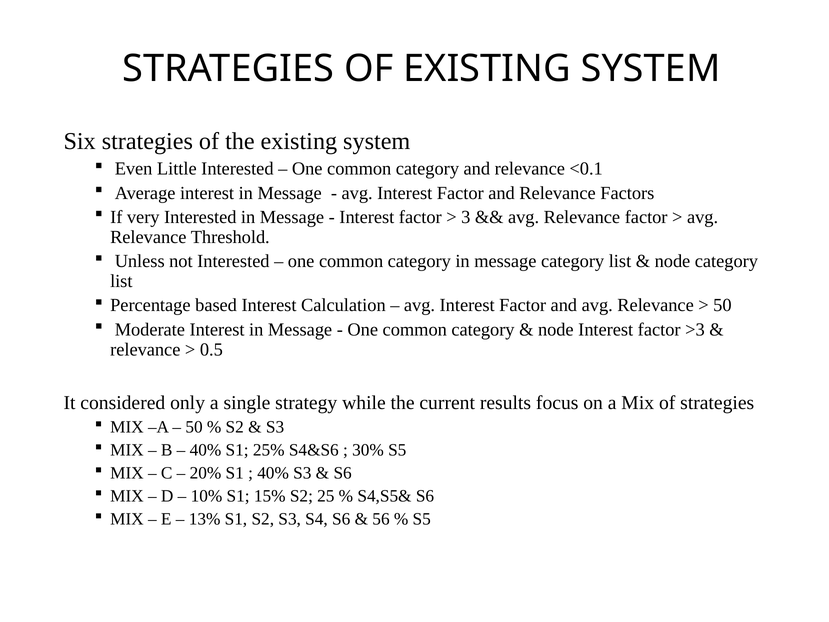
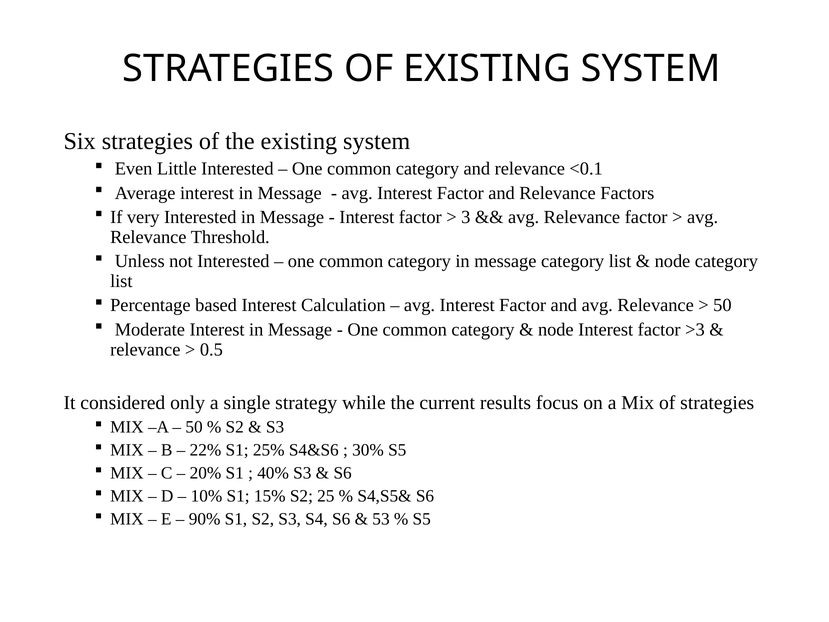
40% at (206, 450): 40% -> 22%
13%: 13% -> 90%
56: 56 -> 53
